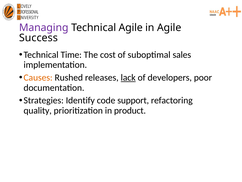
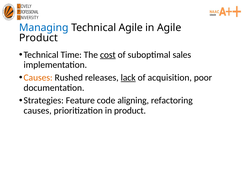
Managing colour: purple -> blue
Success at (38, 38): Success -> Product
cost underline: none -> present
developers: developers -> acquisition
Identify: Identify -> Feature
support: support -> aligning
quality at (38, 110): quality -> causes
